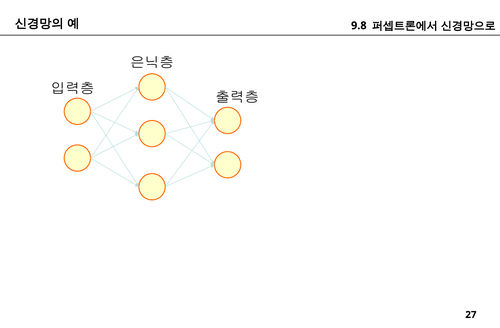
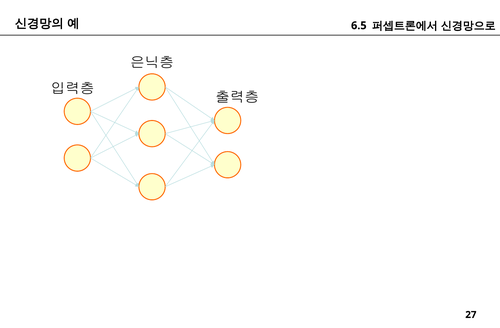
9.8: 9.8 -> 6.5
